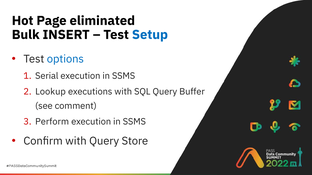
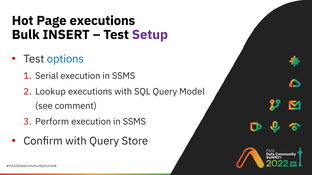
Page eliminated: eliminated -> executions
Setup colour: blue -> purple
Buffer: Buffer -> Model
